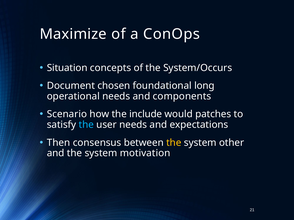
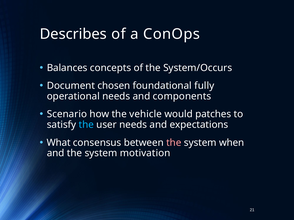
Maximize: Maximize -> Describes
Situation: Situation -> Balances
long: long -> fully
include: include -> vehicle
Then: Then -> What
the at (174, 143) colour: yellow -> pink
other: other -> when
